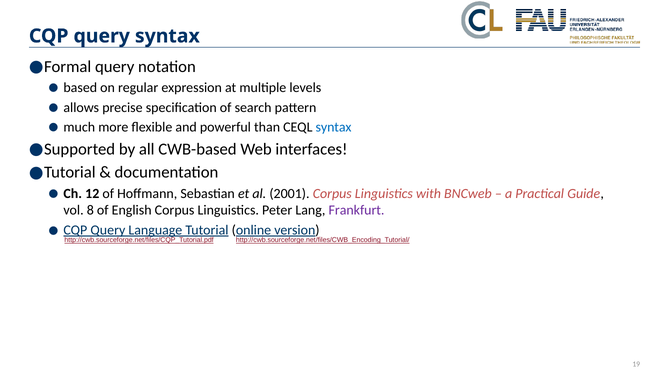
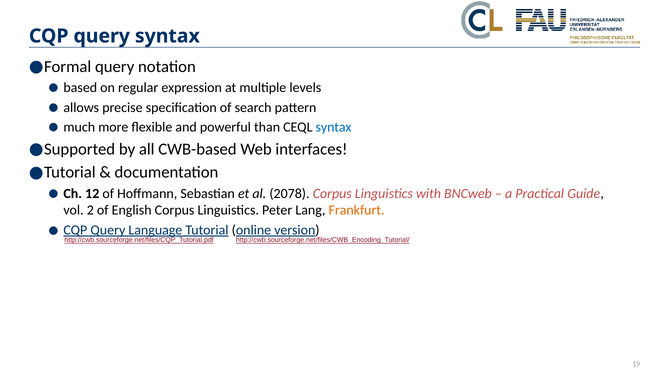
2001: 2001 -> 2078
8: 8 -> 2
Frankfurt colour: purple -> orange
